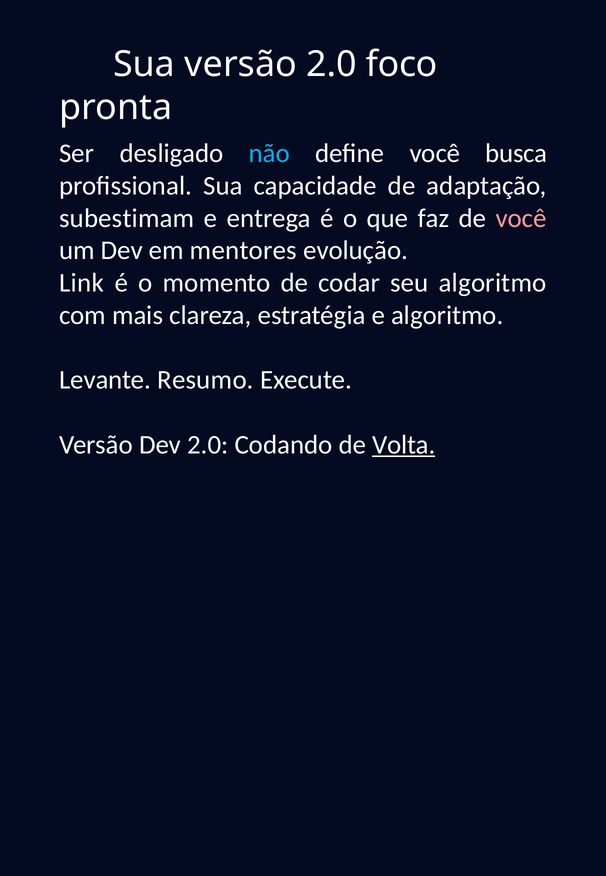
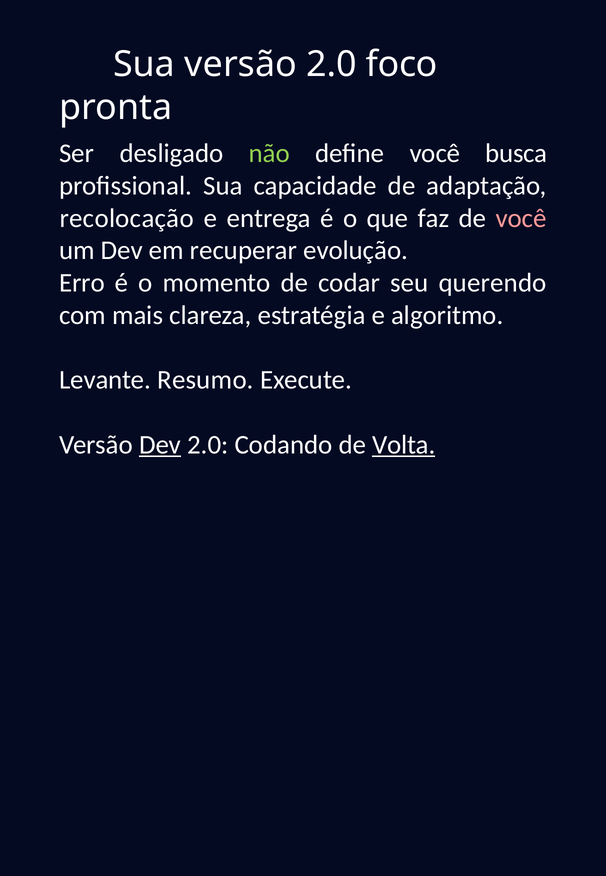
não colour: light blue -> light green
subestimam: subestimam -> recolocação
mentores: mentores -> recuperar
Link: Link -> Erro
seu algoritmo: algoritmo -> querendo
Dev at (160, 444) underline: none -> present
